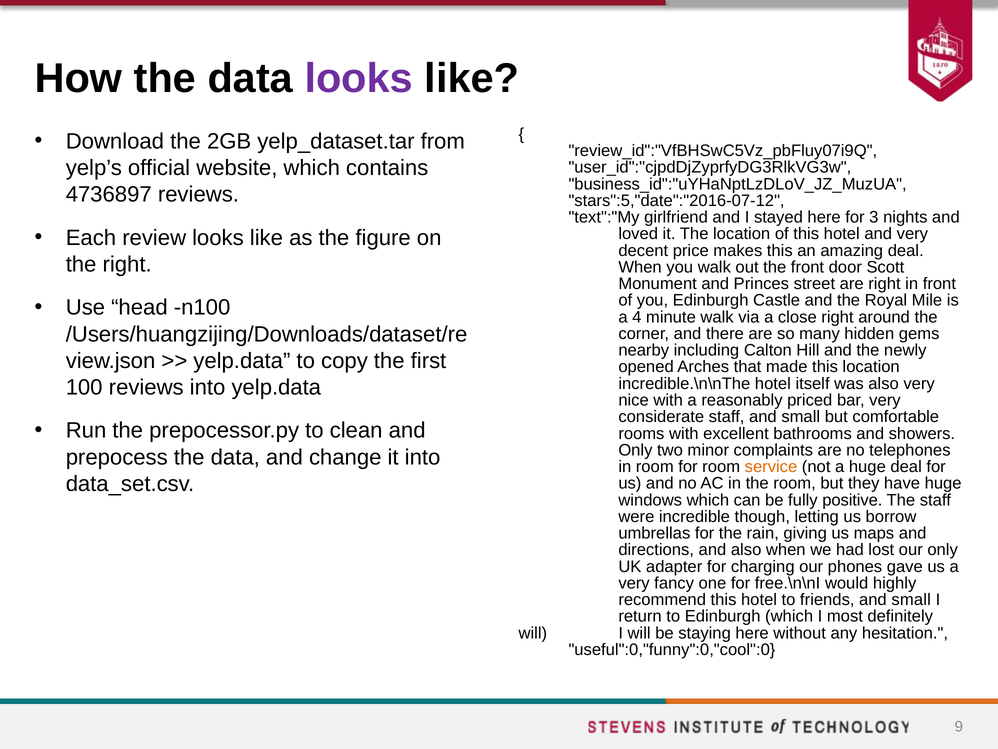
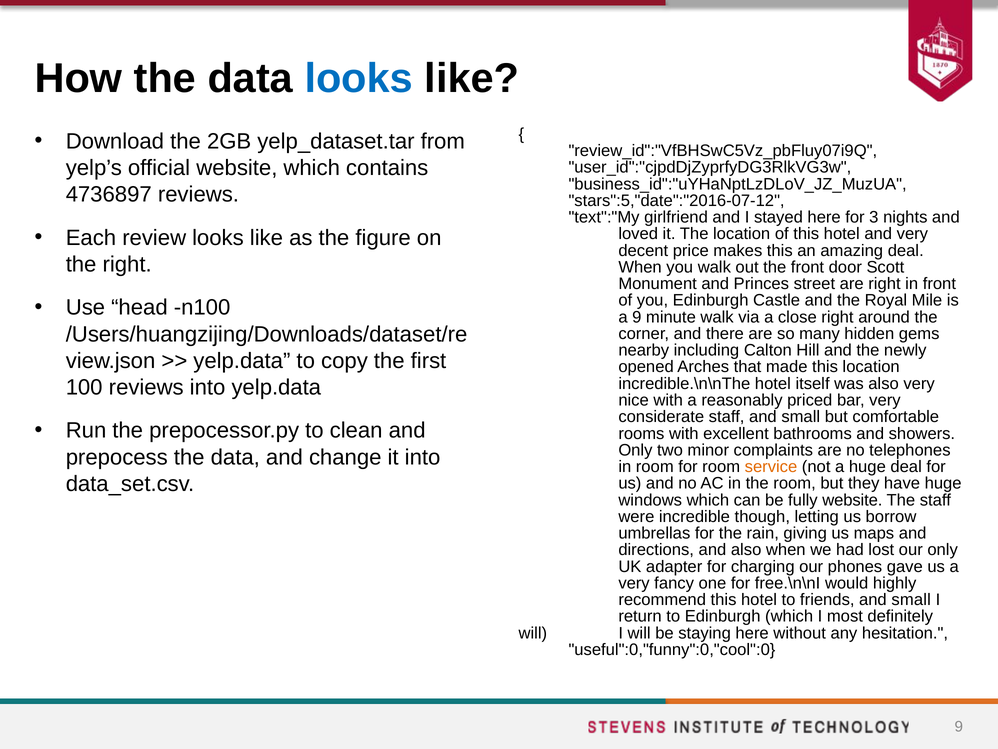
looks at (359, 78) colour: purple -> blue
a 4: 4 -> 9
fully positive: positive -> website
